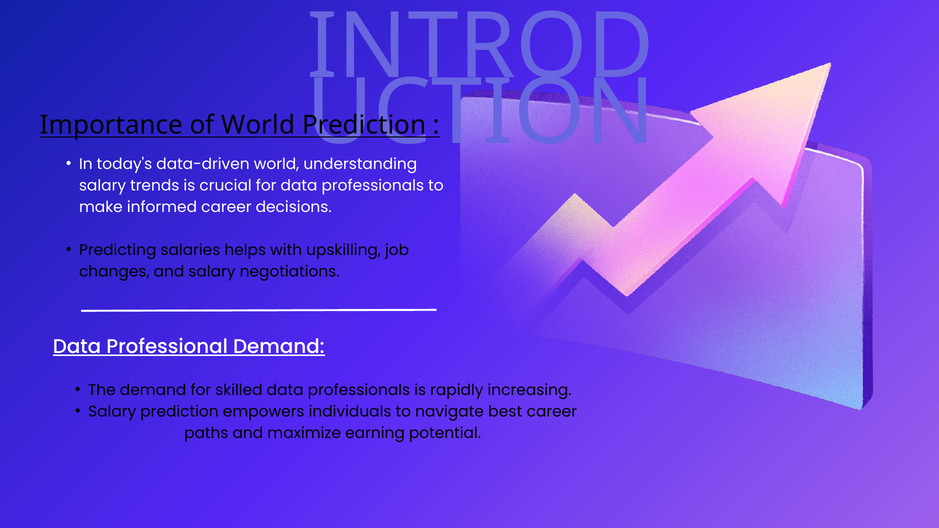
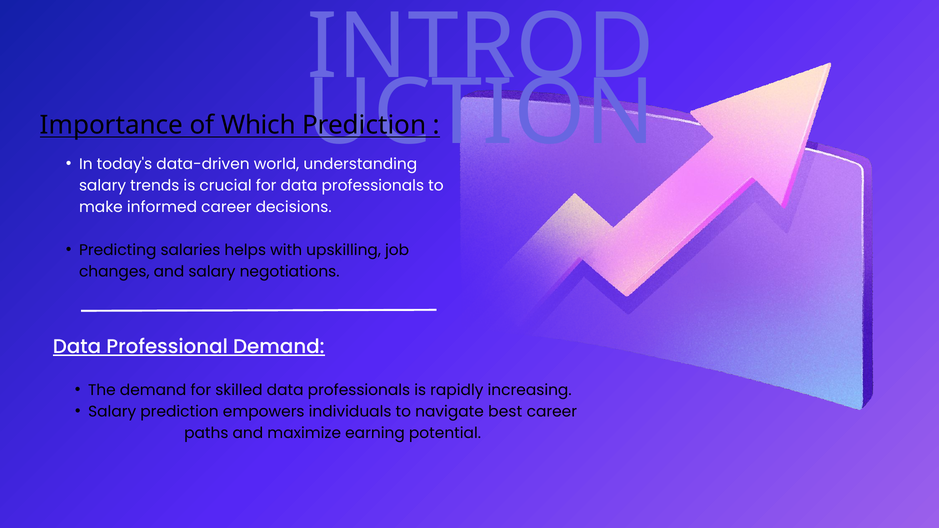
of World: World -> Which
